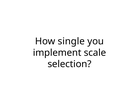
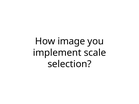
single: single -> image
